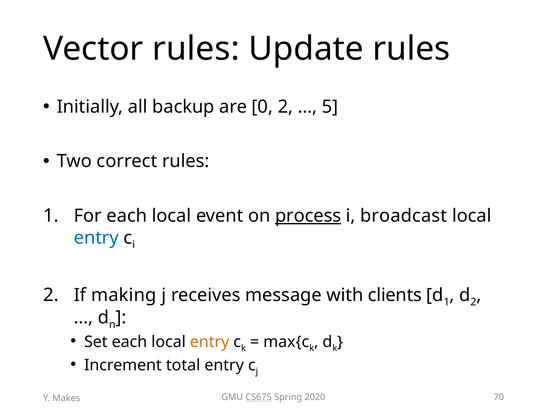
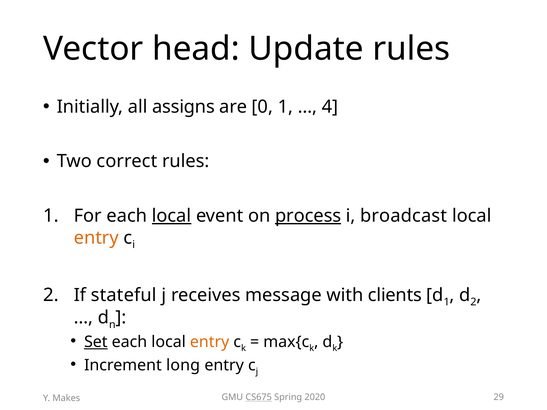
Vector rules: rules -> head
backup: backup -> assigns
0 2: 2 -> 1
5: 5 -> 4
local at (172, 216) underline: none -> present
entry at (96, 238) colour: blue -> orange
making: making -> stateful
Set underline: none -> present
total: total -> long
70: 70 -> 29
